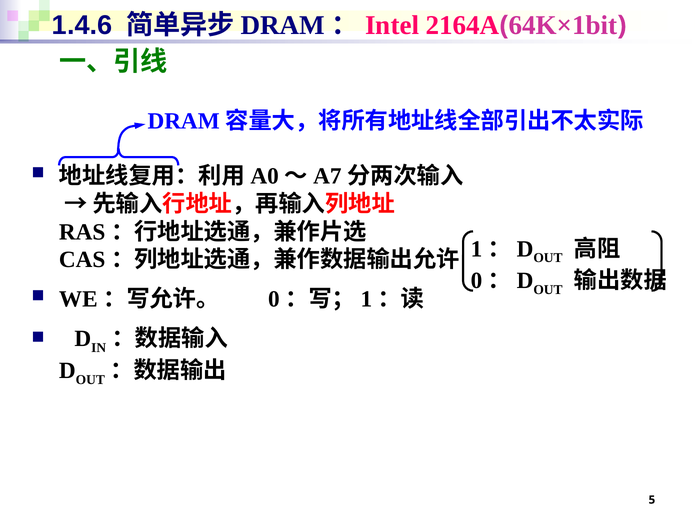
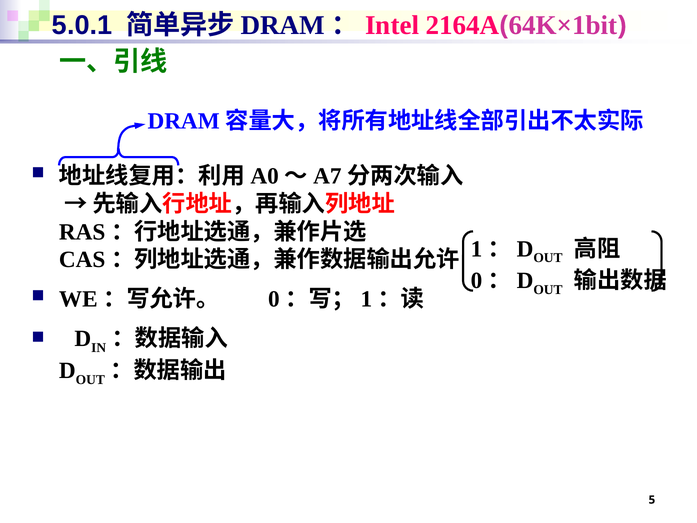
1.4.6: 1.4.6 -> 5.0.1
